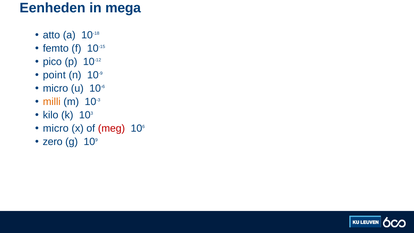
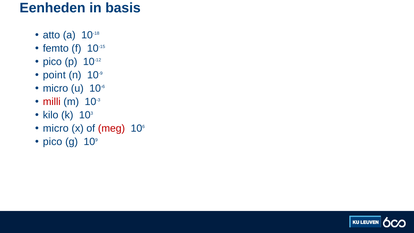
mega: mega -> basis
milli colour: orange -> red
zero at (53, 142): zero -> pico
